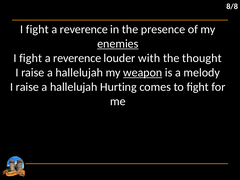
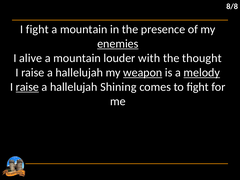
reverence at (84, 29): reverence -> mountain
fight at (31, 58): fight -> alive
reverence at (77, 58): reverence -> mountain
melody underline: none -> present
raise at (27, 87) underline: none -> present
Hurting: Hurting -> Shining
